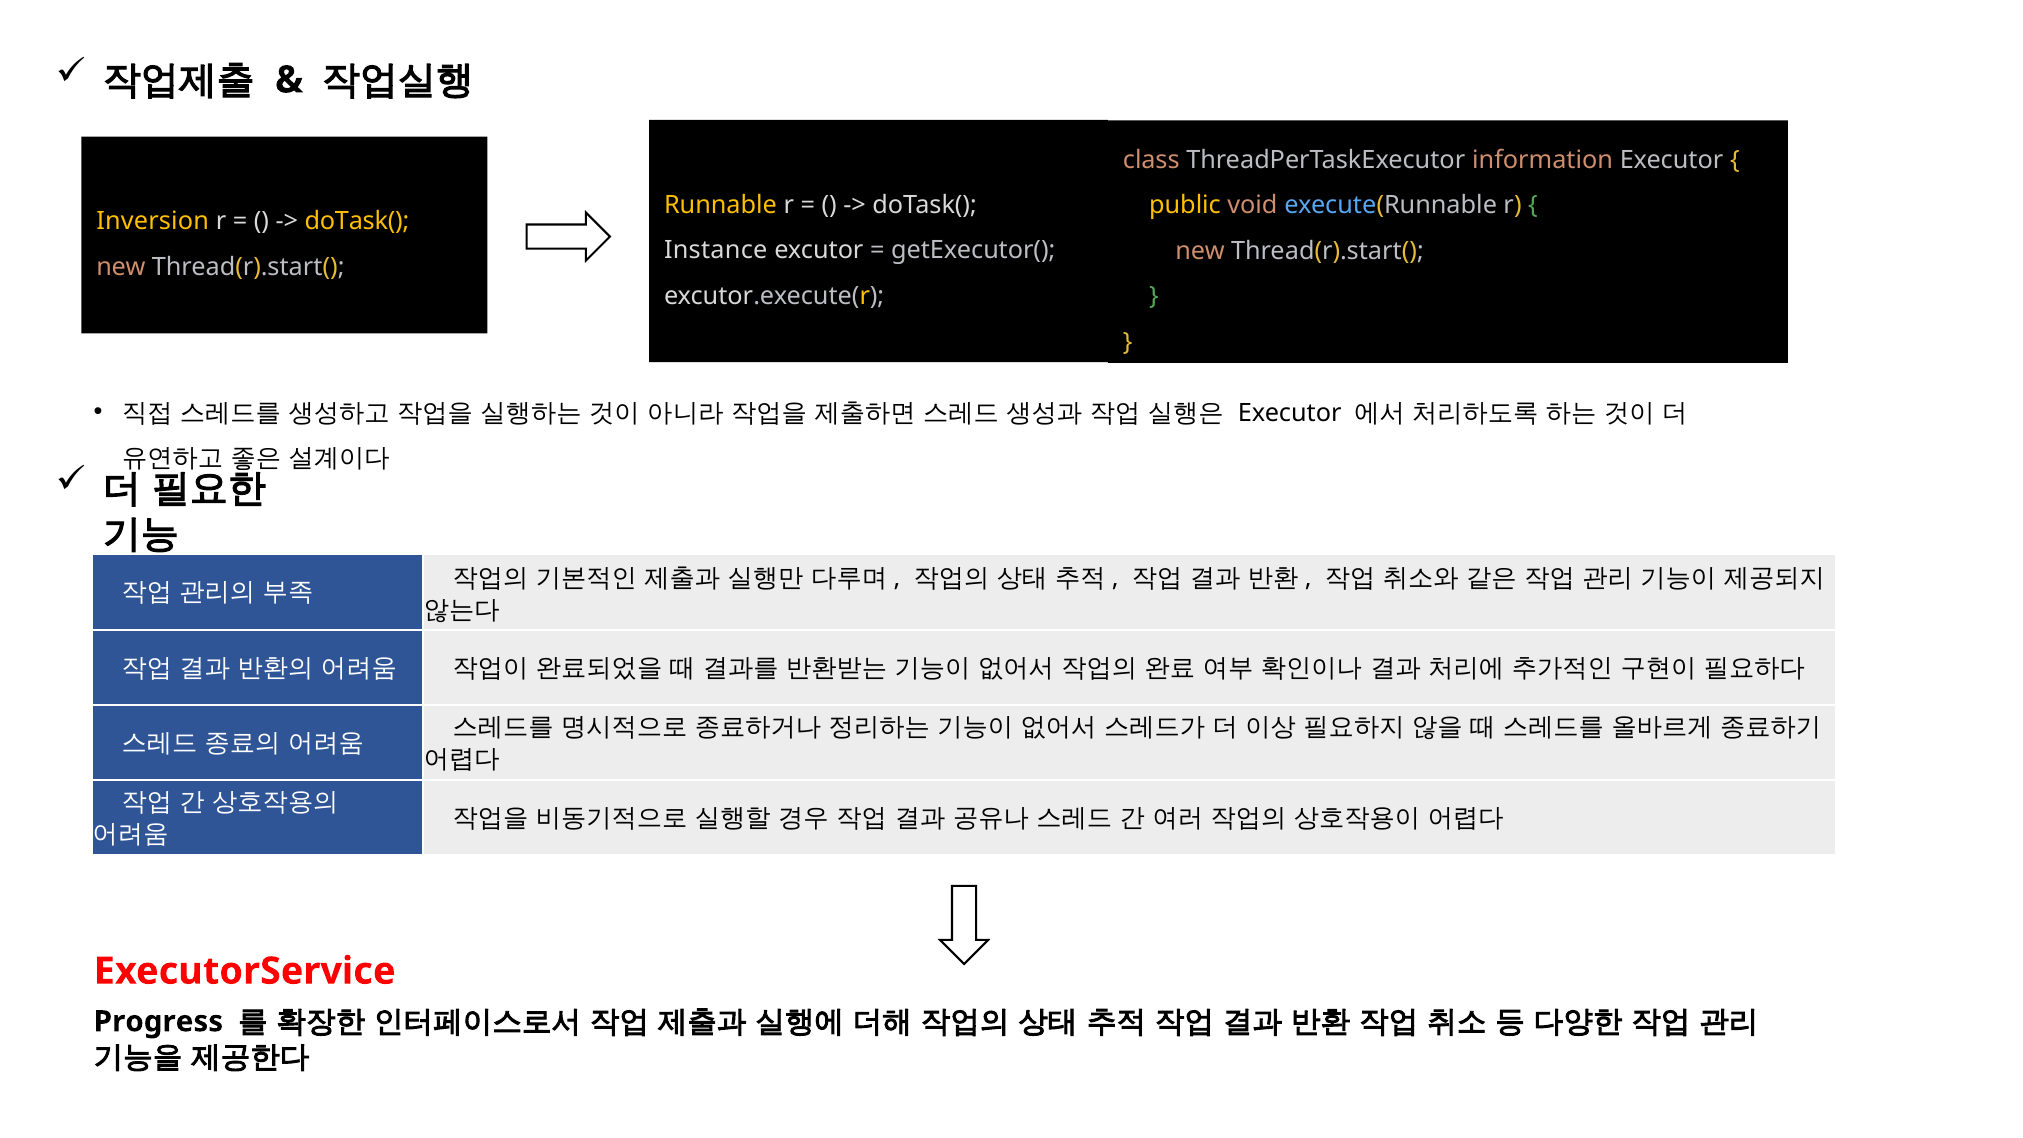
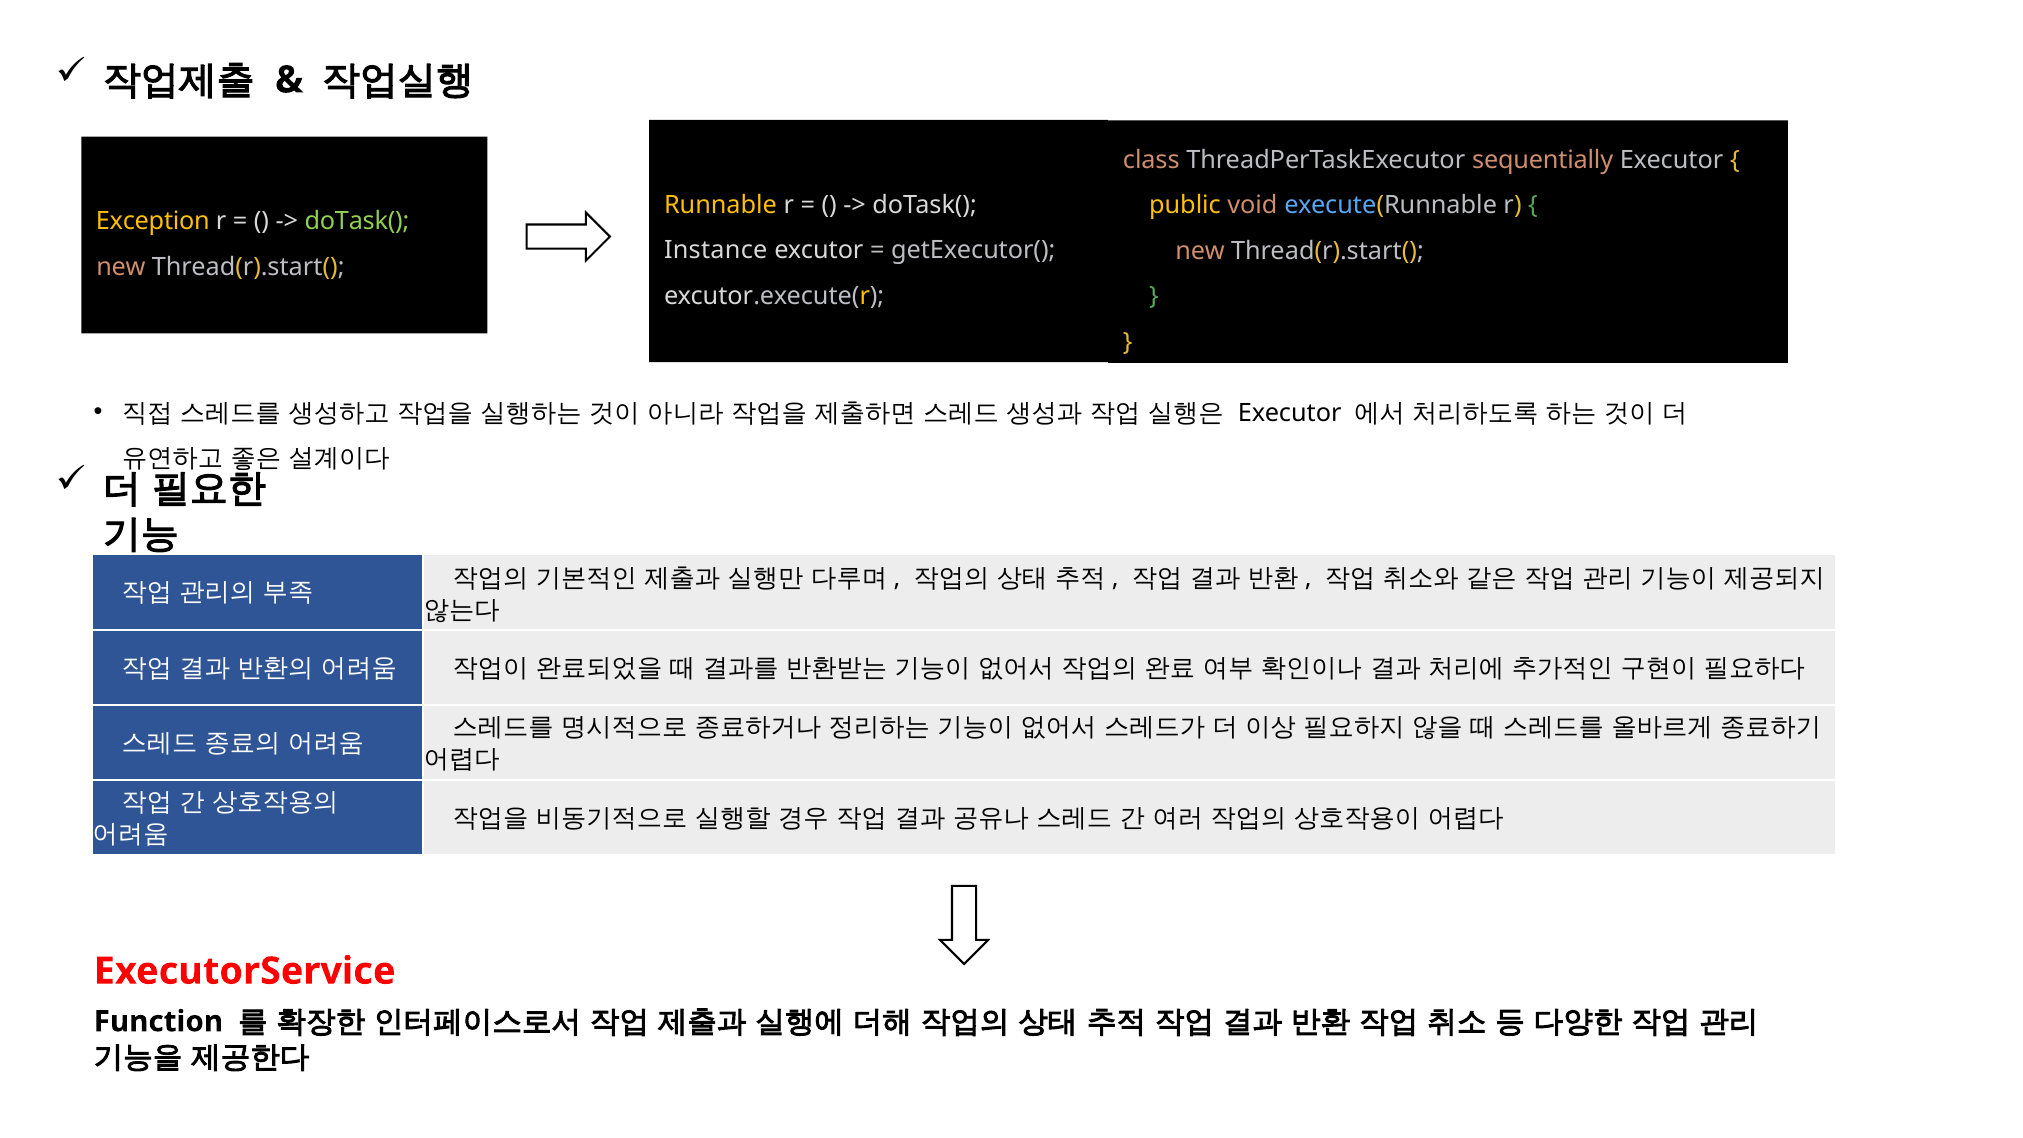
information: information -> sequentially
Inversion: Inversion -> Exception
doTask( at (357, 222) colour: yellow -> light green
Progress: Progress -> Function
